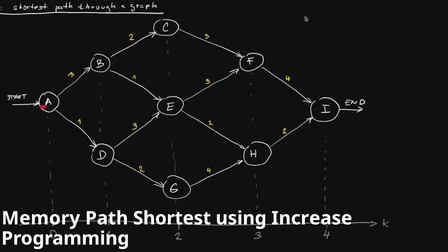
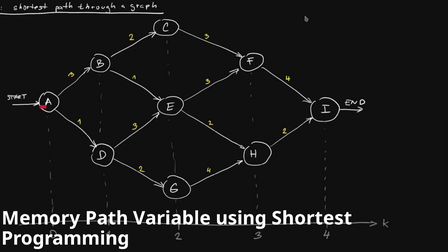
Shortest: Shortest -> Variable
Increase: Increase -> Shortest
